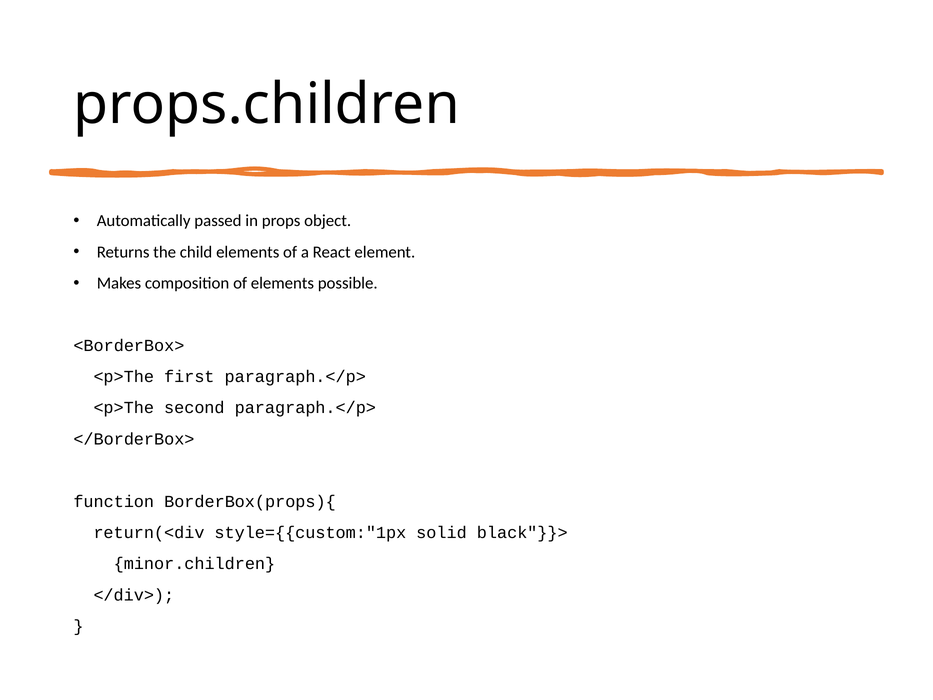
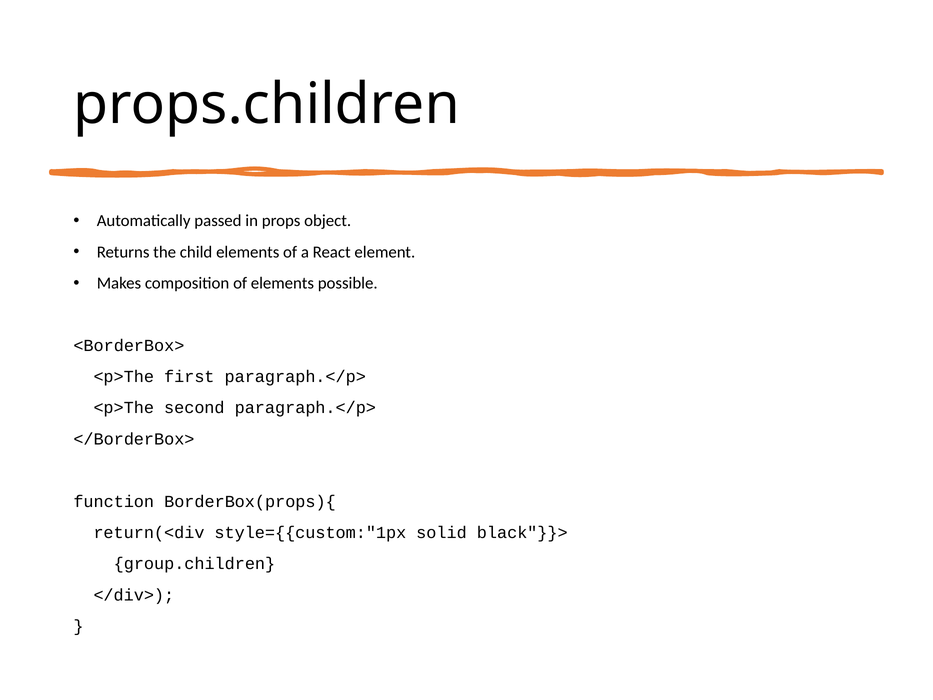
minor.children: minor.children -> group.children
